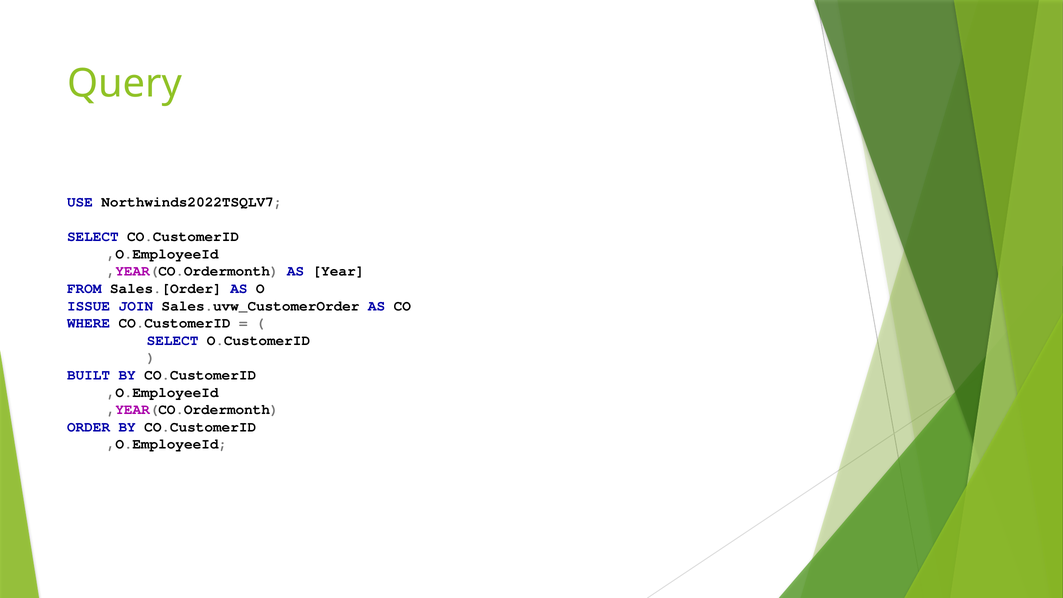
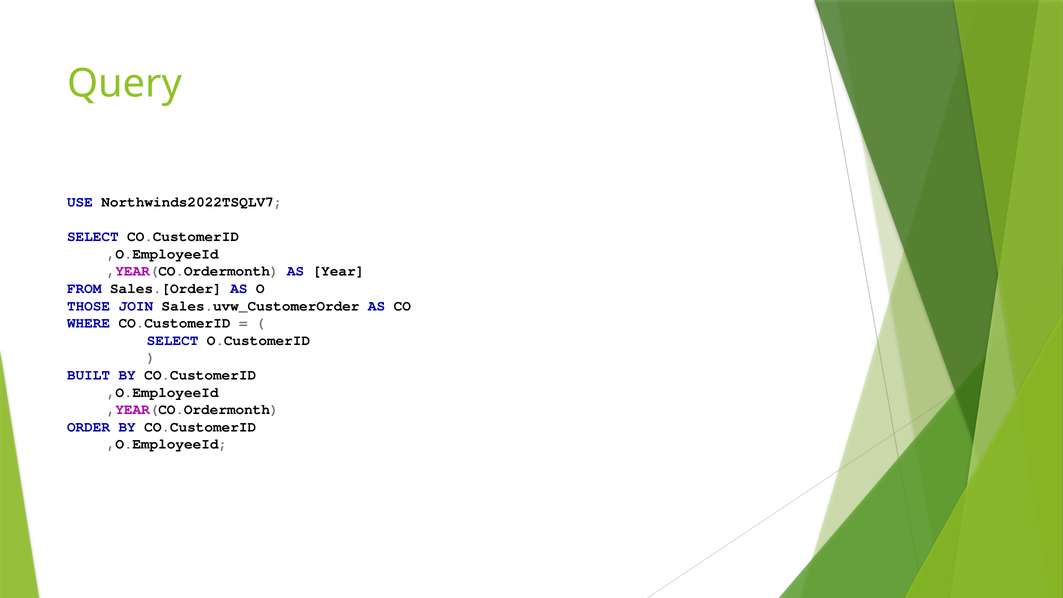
ISSUE: ISSUE -> THOSE
